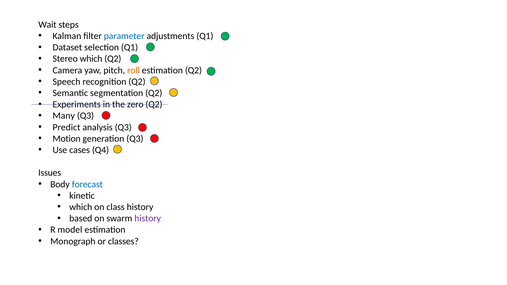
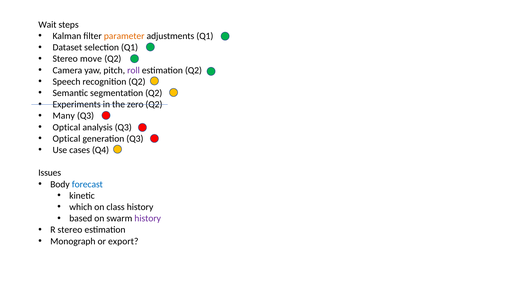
parameter colour: blue -> orange
Stereo which: which -> move
roll colour: orange -> purple
Predict at (66, 127): Predict -> Optical
Motion at (67, 139): Motion -> Optical
R model: model -> stereo
classes: classes -> export
